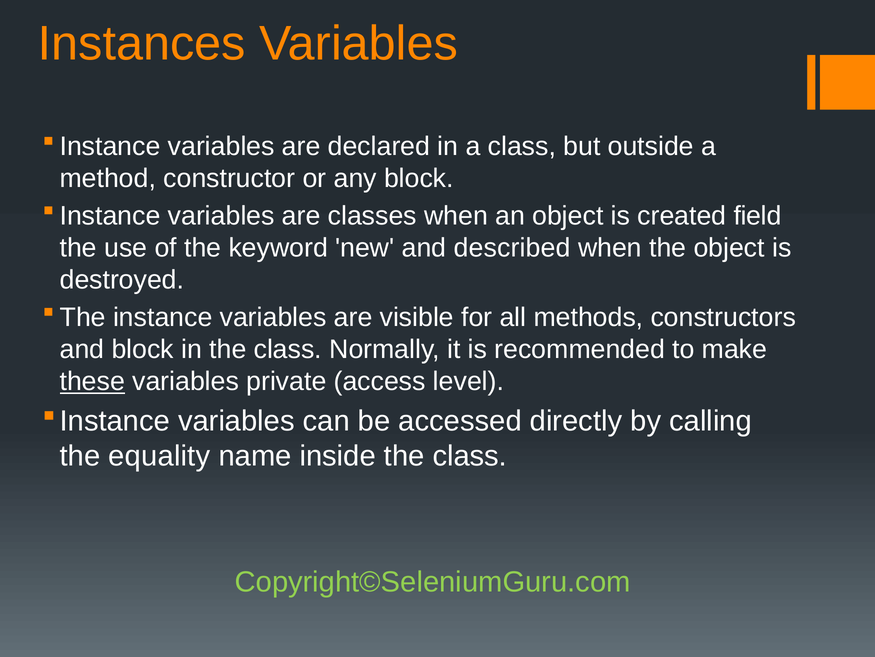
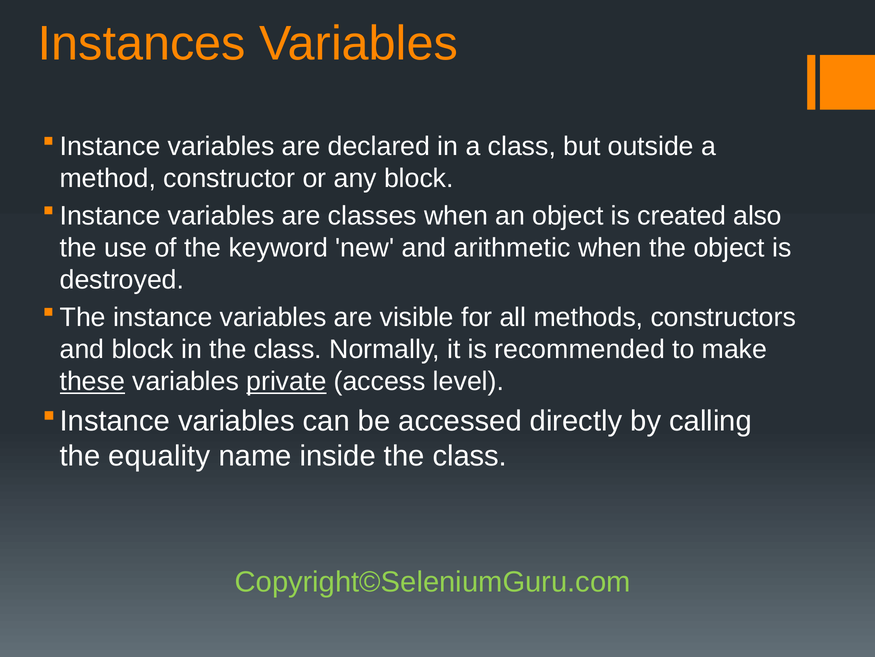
field: field -> also
described: described -> arithmetic
private underline: none -> present
